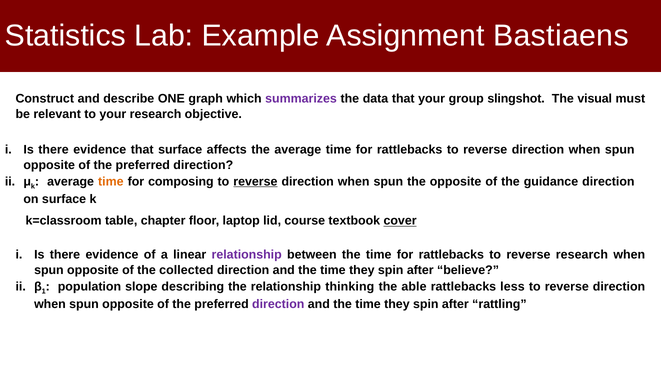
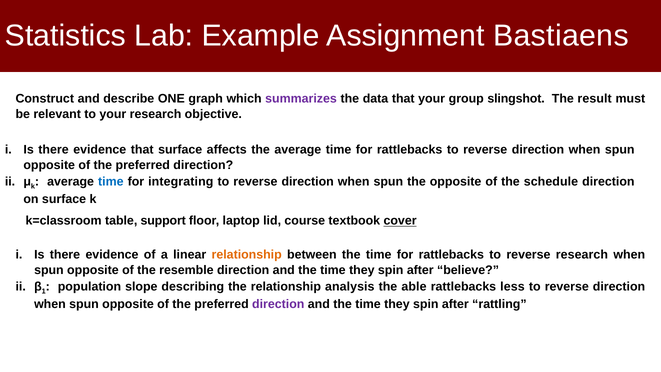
visual: visual -> result
time at (111, 181) colour: orange -> blue
composing: composing -> integrating
reverse at (255, 181) underline: present -> none
guidance: guidance -> schedule
chapter: chapter -> support
relationship at (247, 254) colour: purple -> orange
collected: collected -> resemble
thinking: thinking -> analysis
